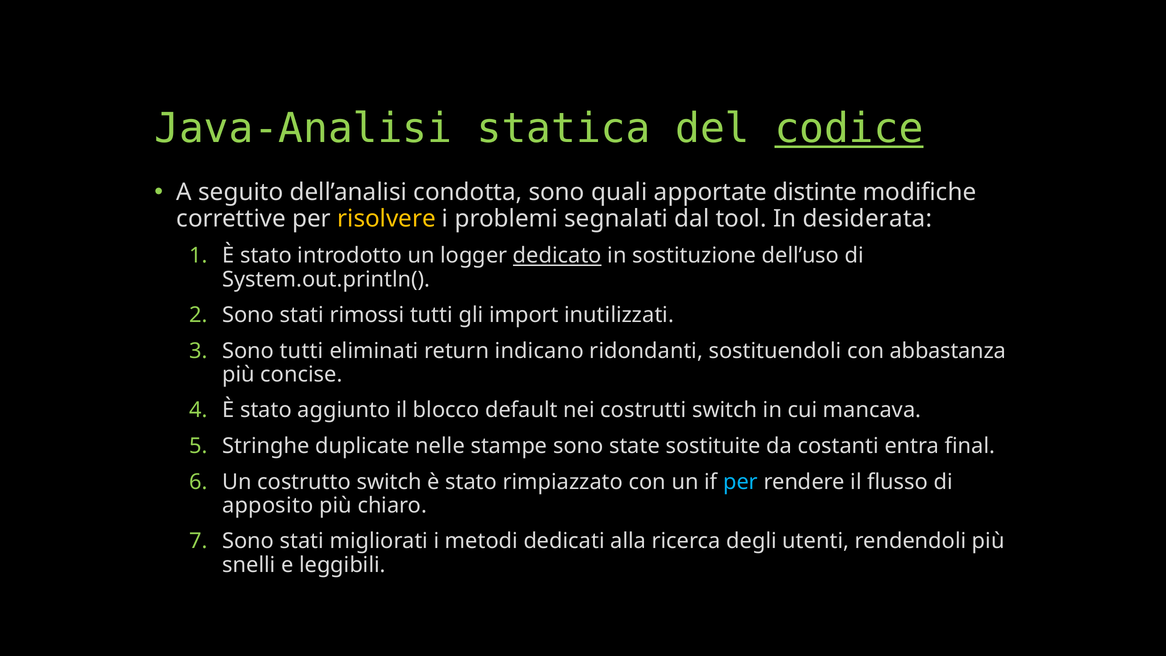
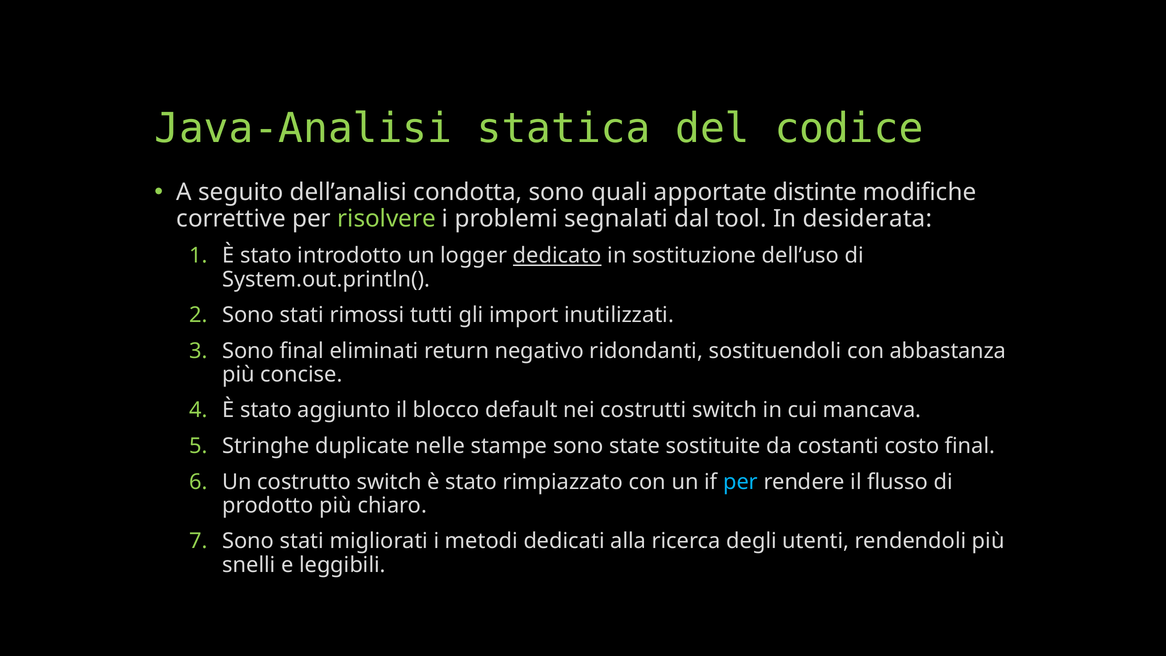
codice underline: present -> none
risolvere colour: yellow -> light green
Sono tutti: tutti -> final
indicano: indicano -> negativo
entra: entra -> costo
apposito: apposito -> prodotto
